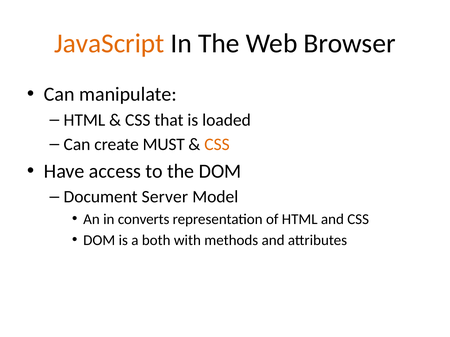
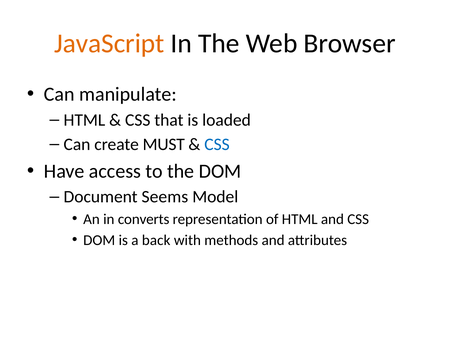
CSS at (217, 145) colour: orange -> blue
Server: Server -> Seems
both: both -> back
